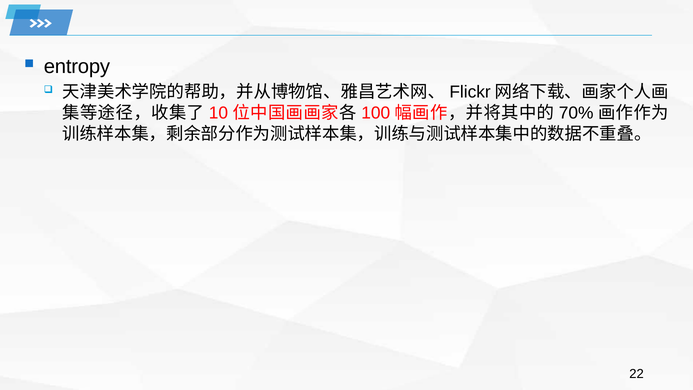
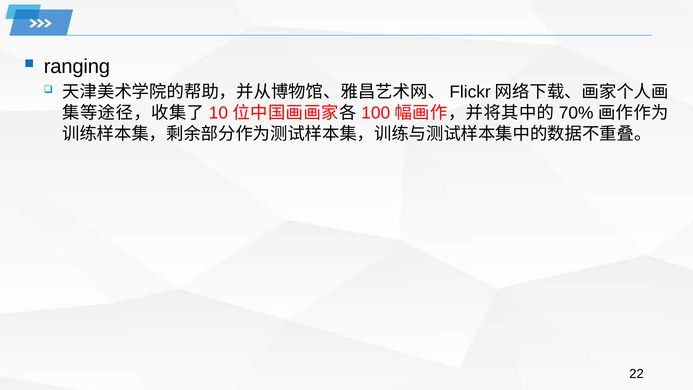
entropy: entropy -> ranging
